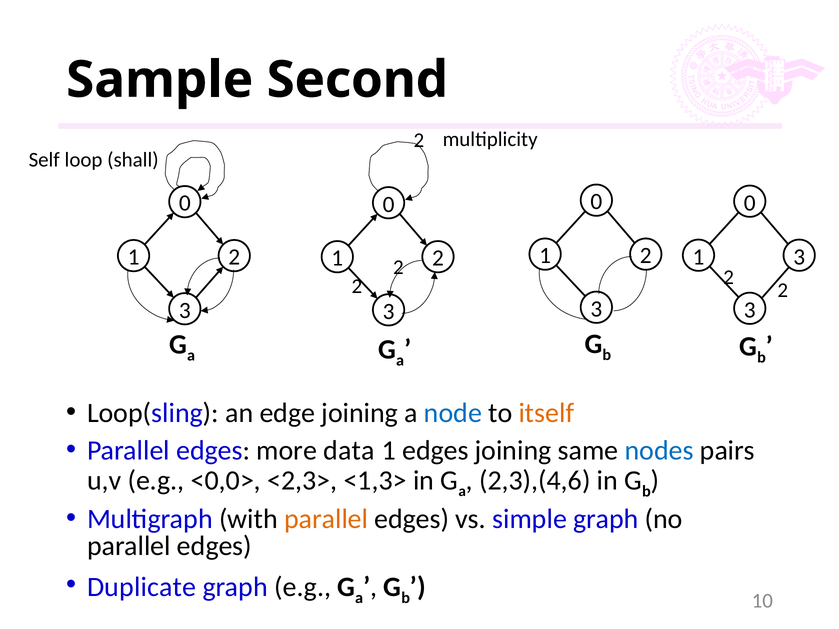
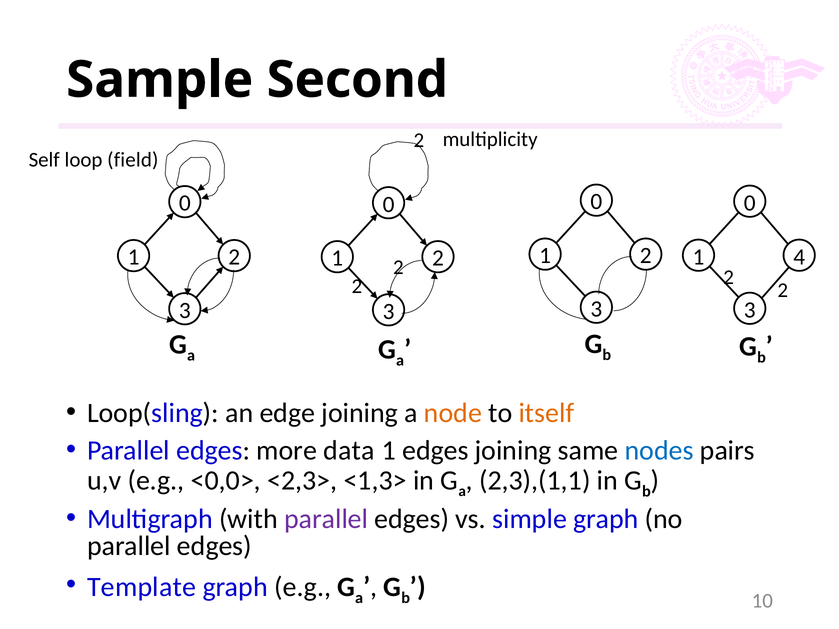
shall: shall -> field
1 3: 3 -> 4
node colour: blue -> orange
2,3),(4,6: 2,3),(4,6 -> 2,3),(1,1
parallel at (326, 519) colour: orange -> purple
Duplicate: Duplicate -> Template
